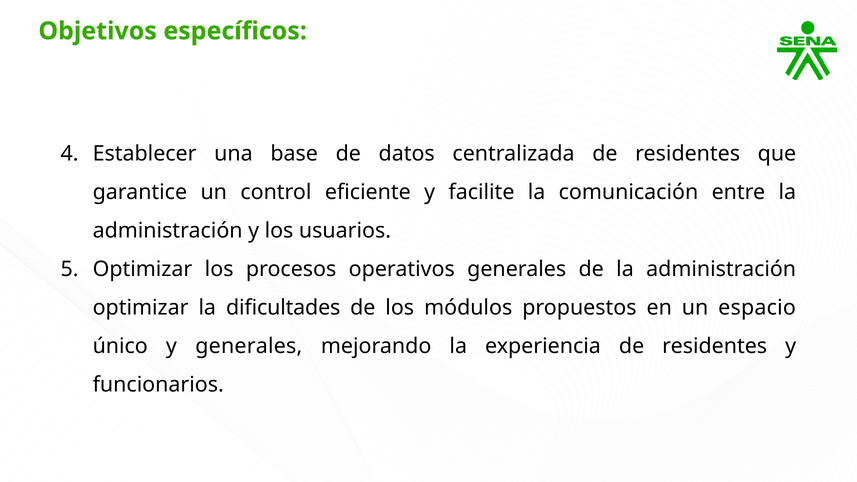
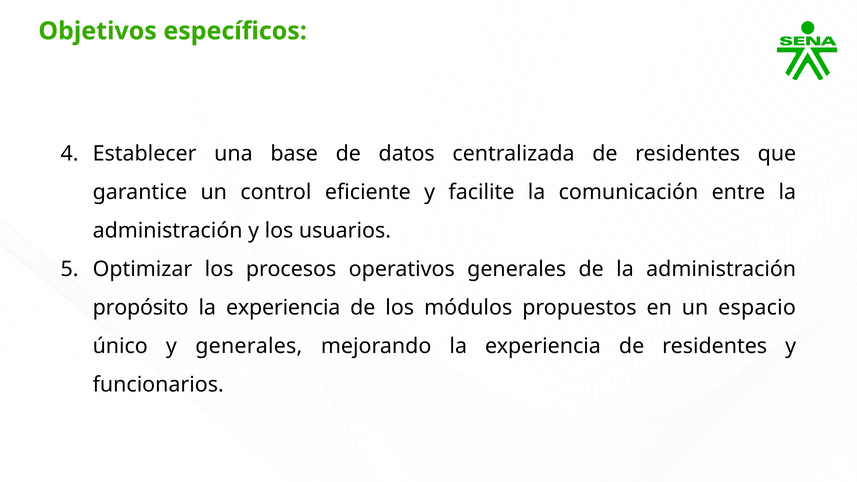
optimizar at (141, 308): optimizar -> propósito
dificultades at (283, 308): dificultades -> experiencia
